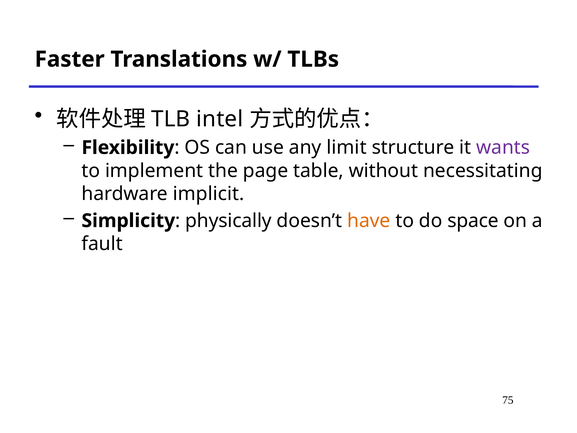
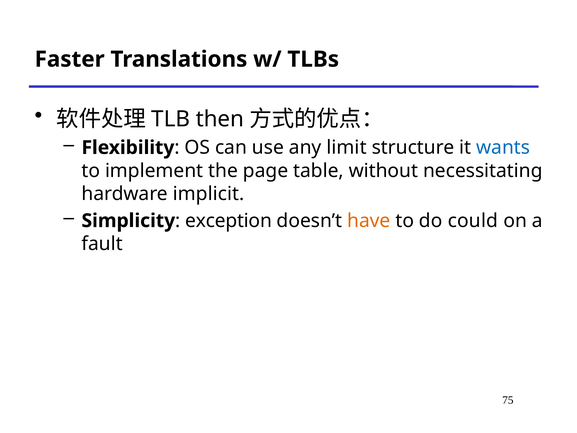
intel: intel -> then
wants colour: purple -> blue
physically: physically -> exception
space: space -> could
